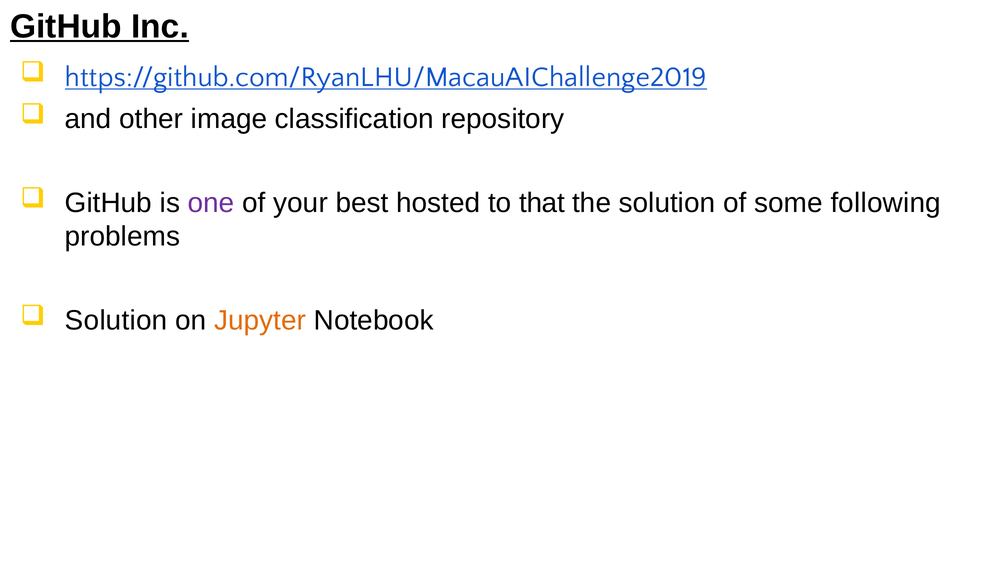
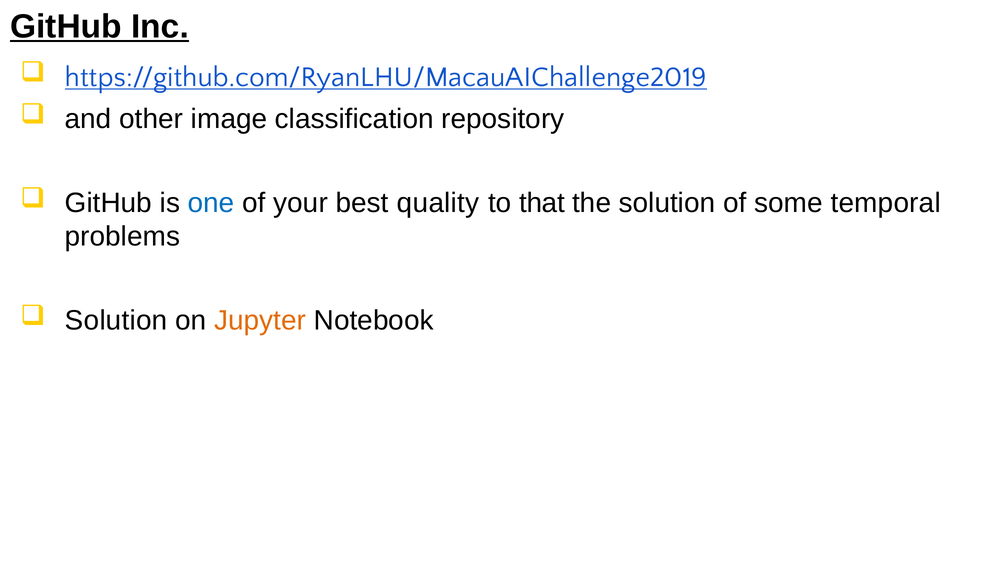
one colour: purple -> blue
hosted: hosted -> quality
following: following -> temporal
